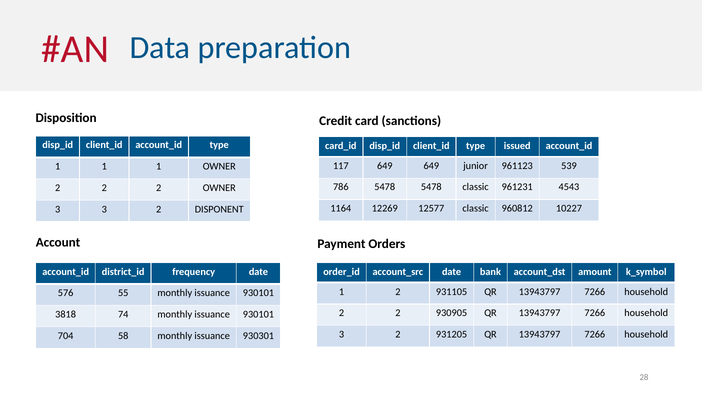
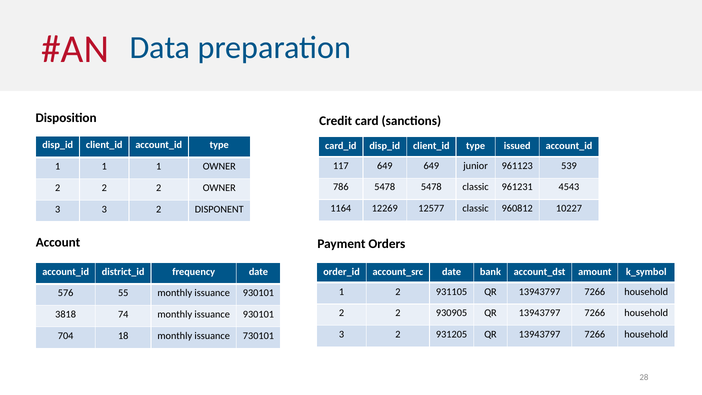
58: 58 -> 18
930301: 930301 -> 730101
